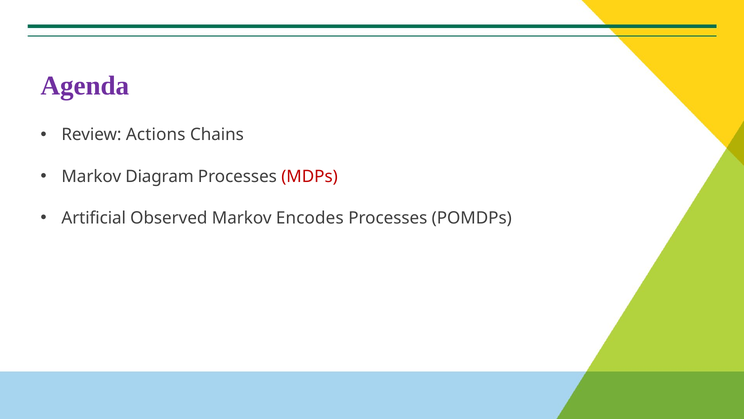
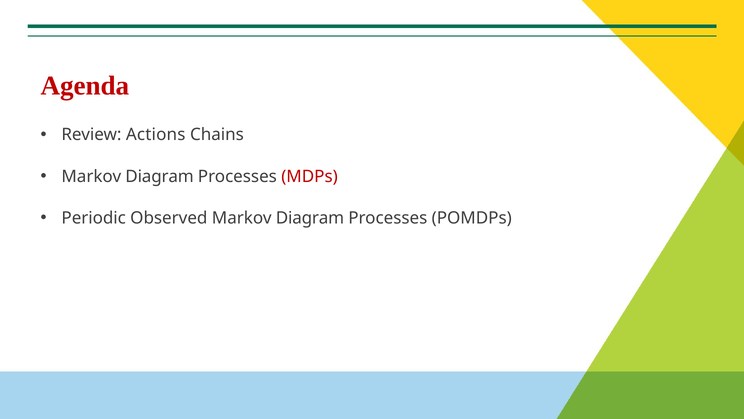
Agenda colour: purple -> red
Artificial: Artificial -> Periodic
Observed Markov Encodes: Encodes -> Diagram
